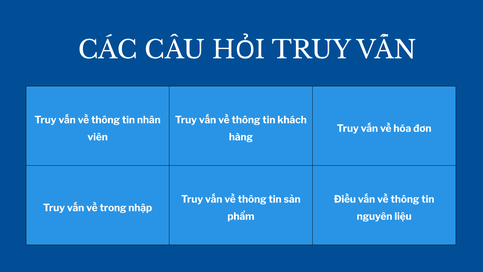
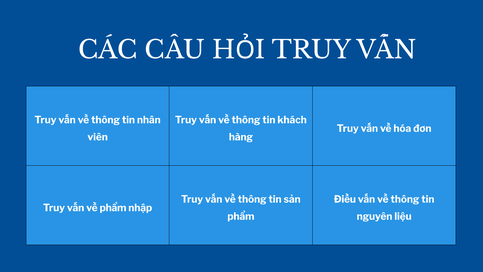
về trong: trong -> phẩm
